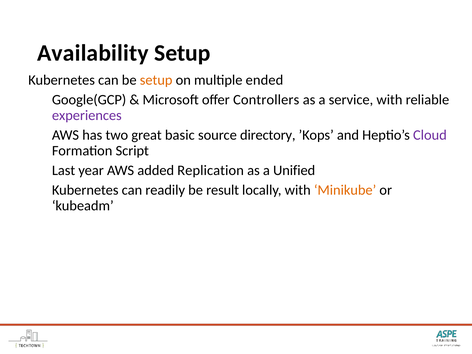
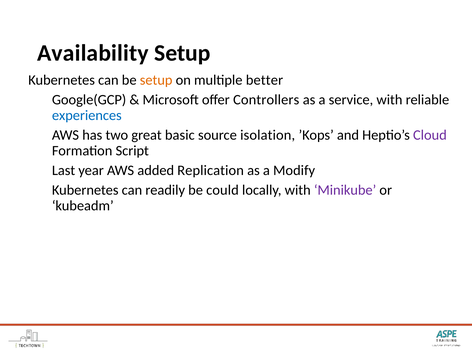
ended: ended -> better
experiences colour: purple -> blue
directory: directory -> isolation
Unified: Unified -> Modify
result: result -> could
Minikube colour: orange -> purple
